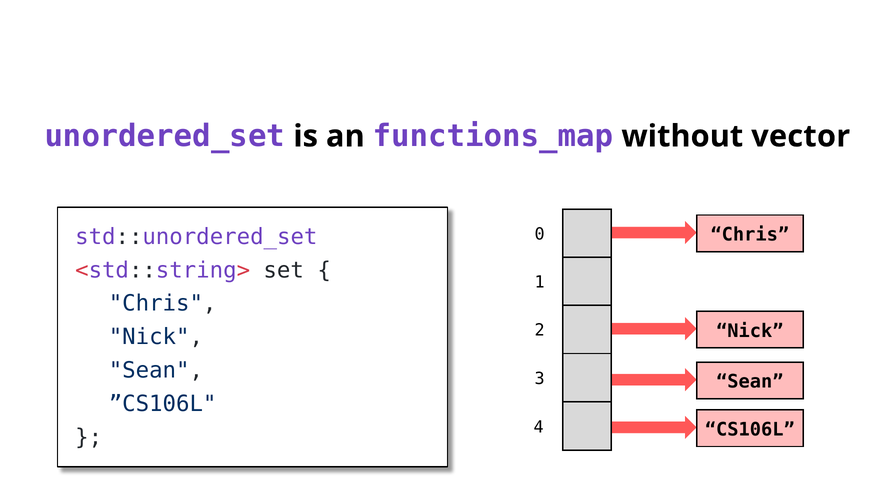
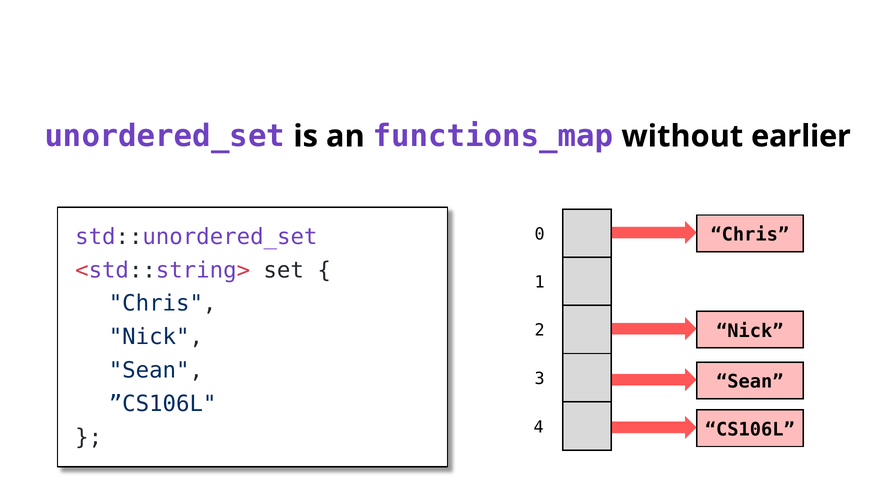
vector: vector -> earlier
